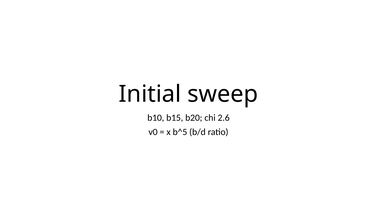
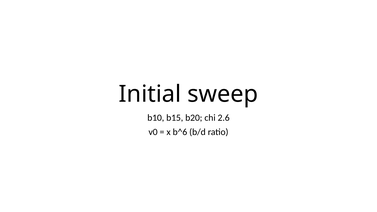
b^5: b^5 -> b^6
